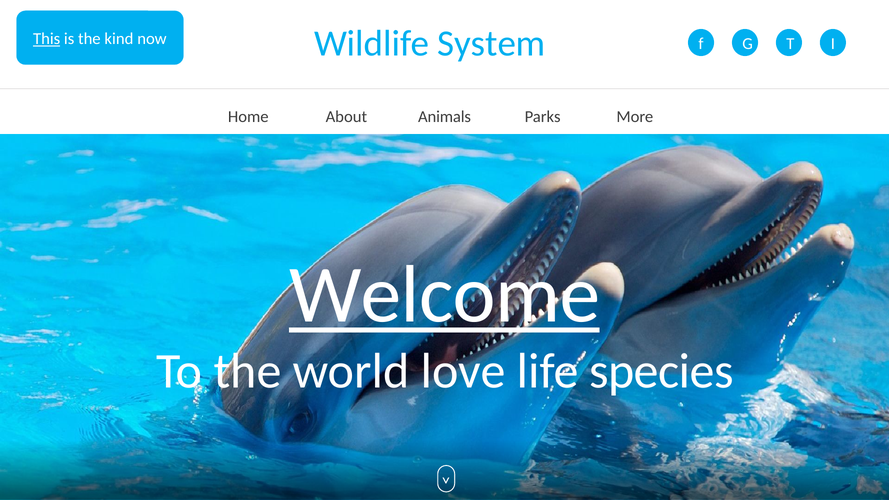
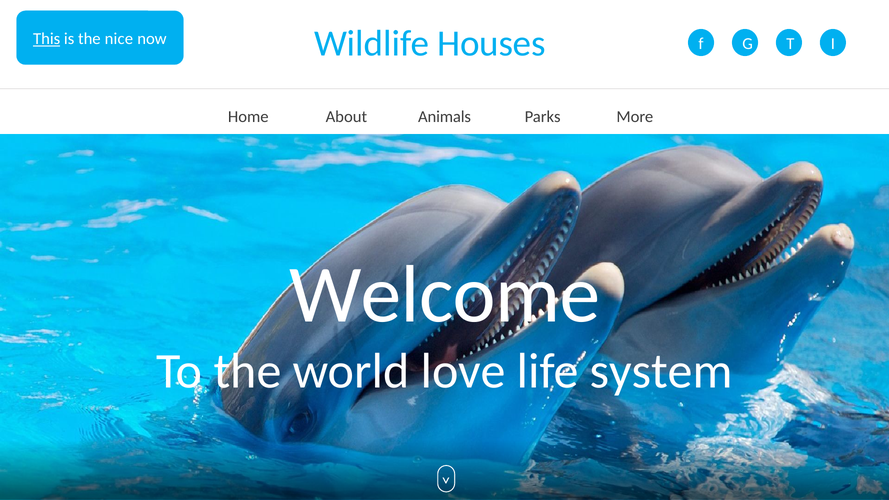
kind: kind -> nice
System: System -> Houses
Welcome underline: present -> none
species: species -> system
